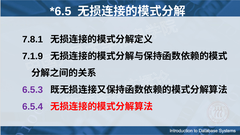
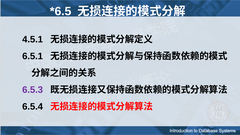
7.8.1: 7.8.1 -> 4.5.1
7.1.9: 7.1.9 -> 6.5.1
6.5.4 colour: purple -> black
